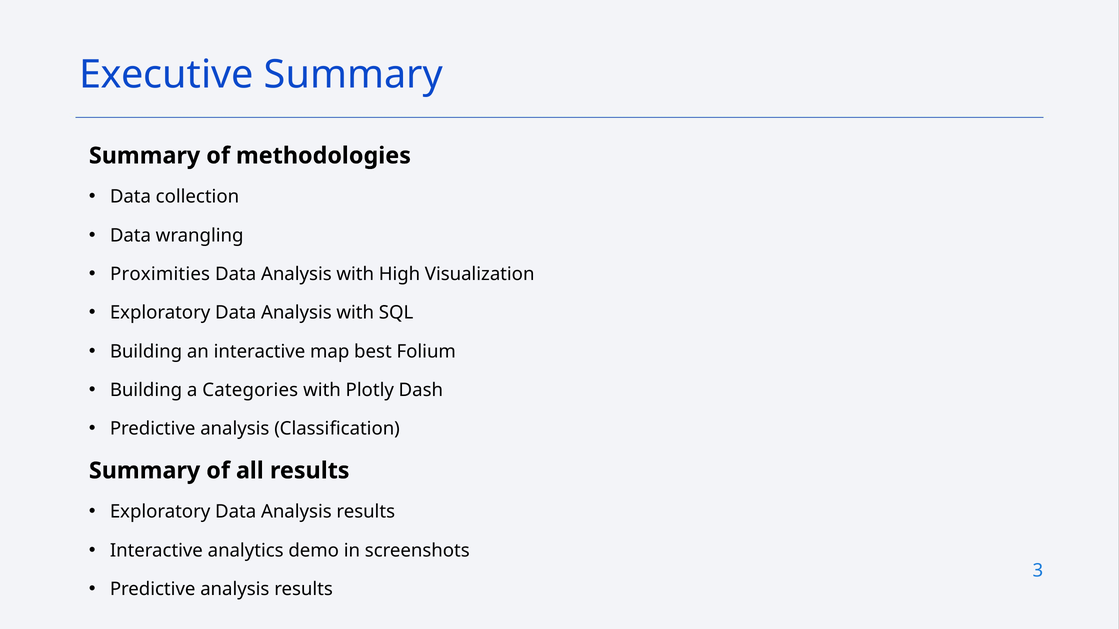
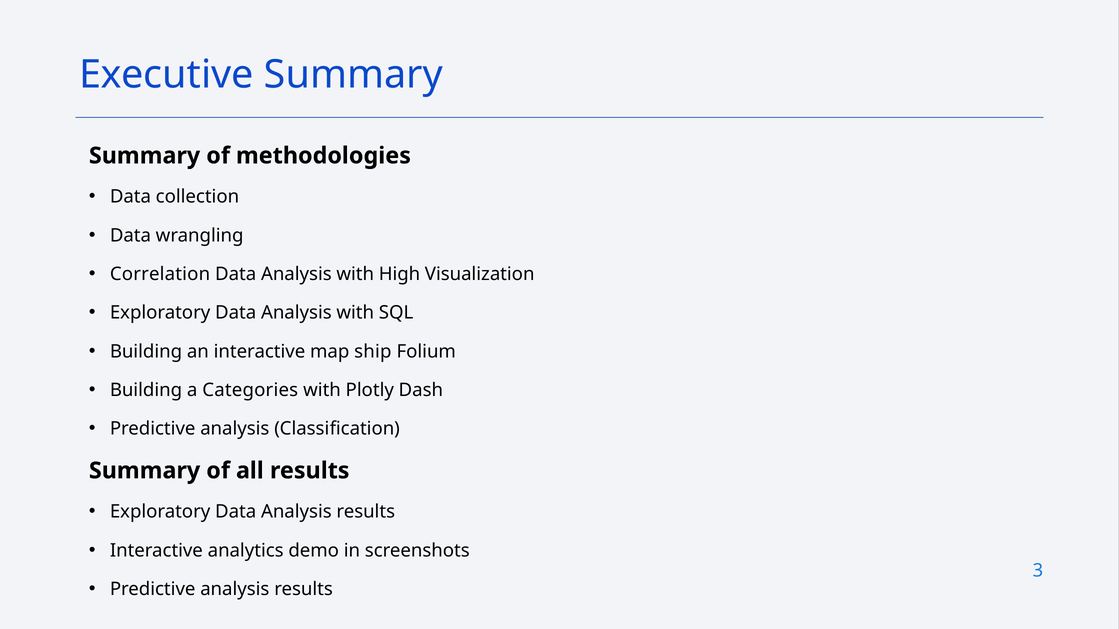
Proximities: Proximities -> Correlation
best: best -> ship
